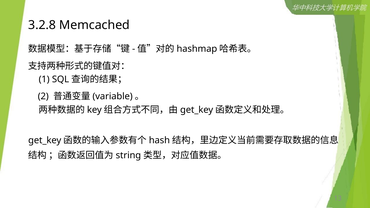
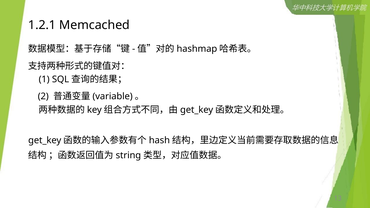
3.2.8: 3.2.8 -> 1.2.1
